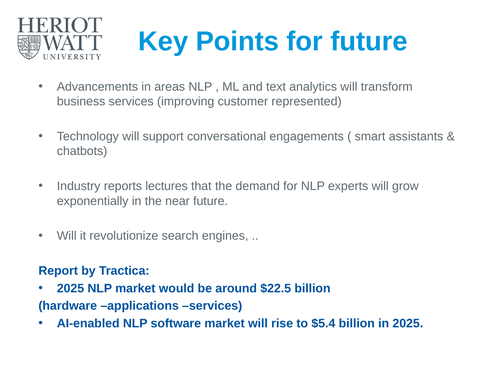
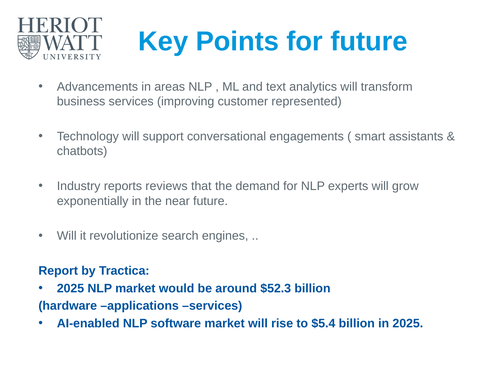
lectures: lectures -> reviews
$22.5: $22.5 -> $52.3
